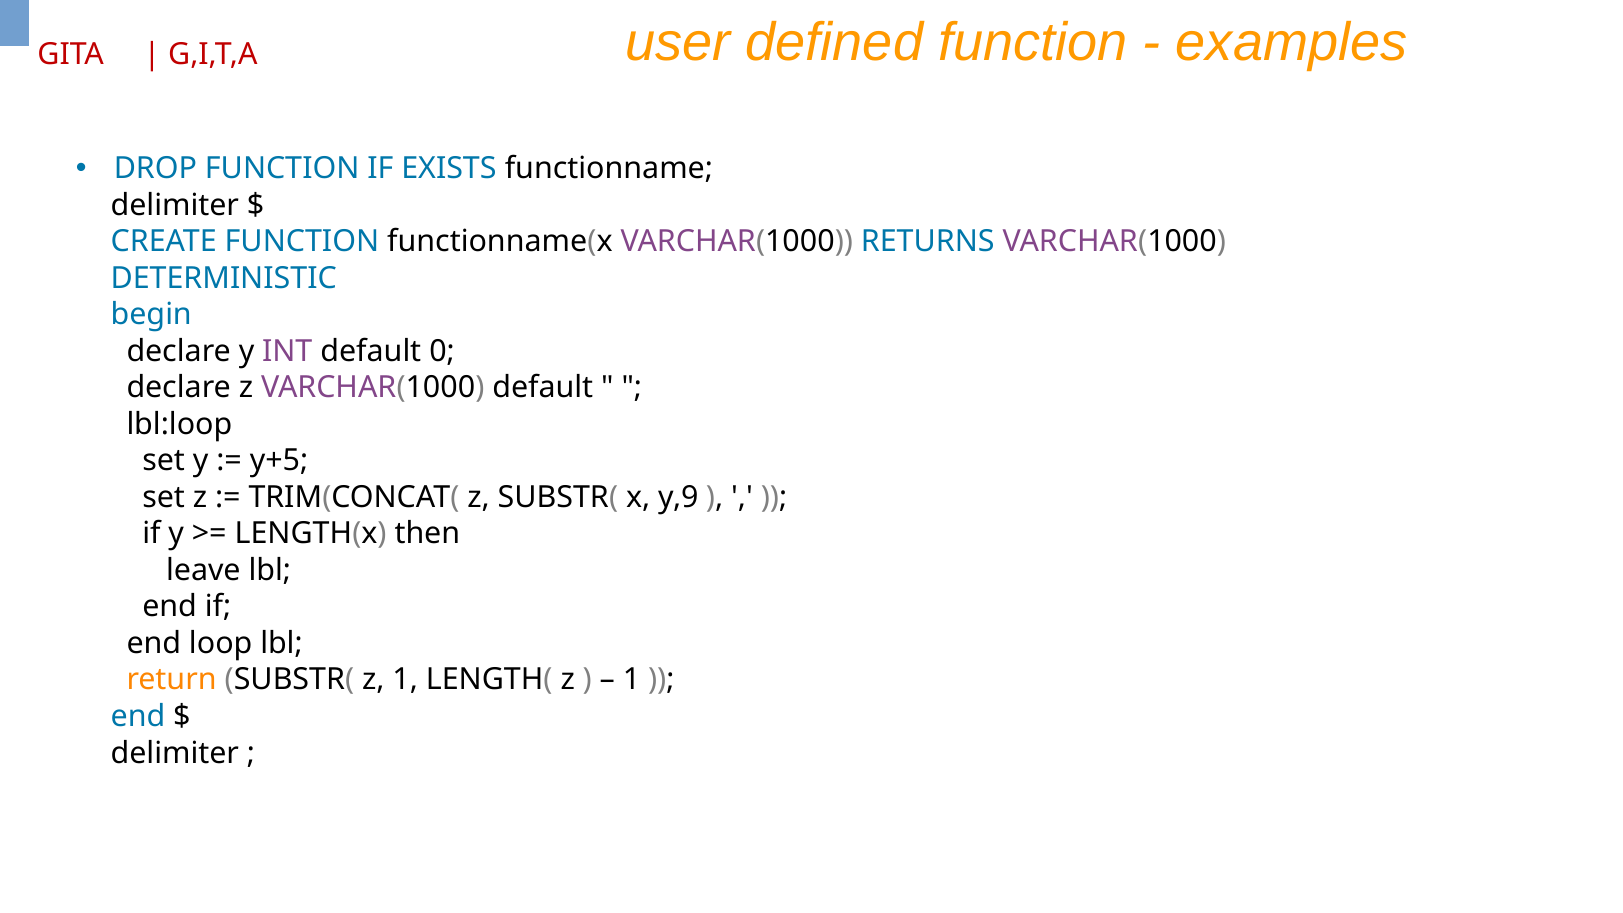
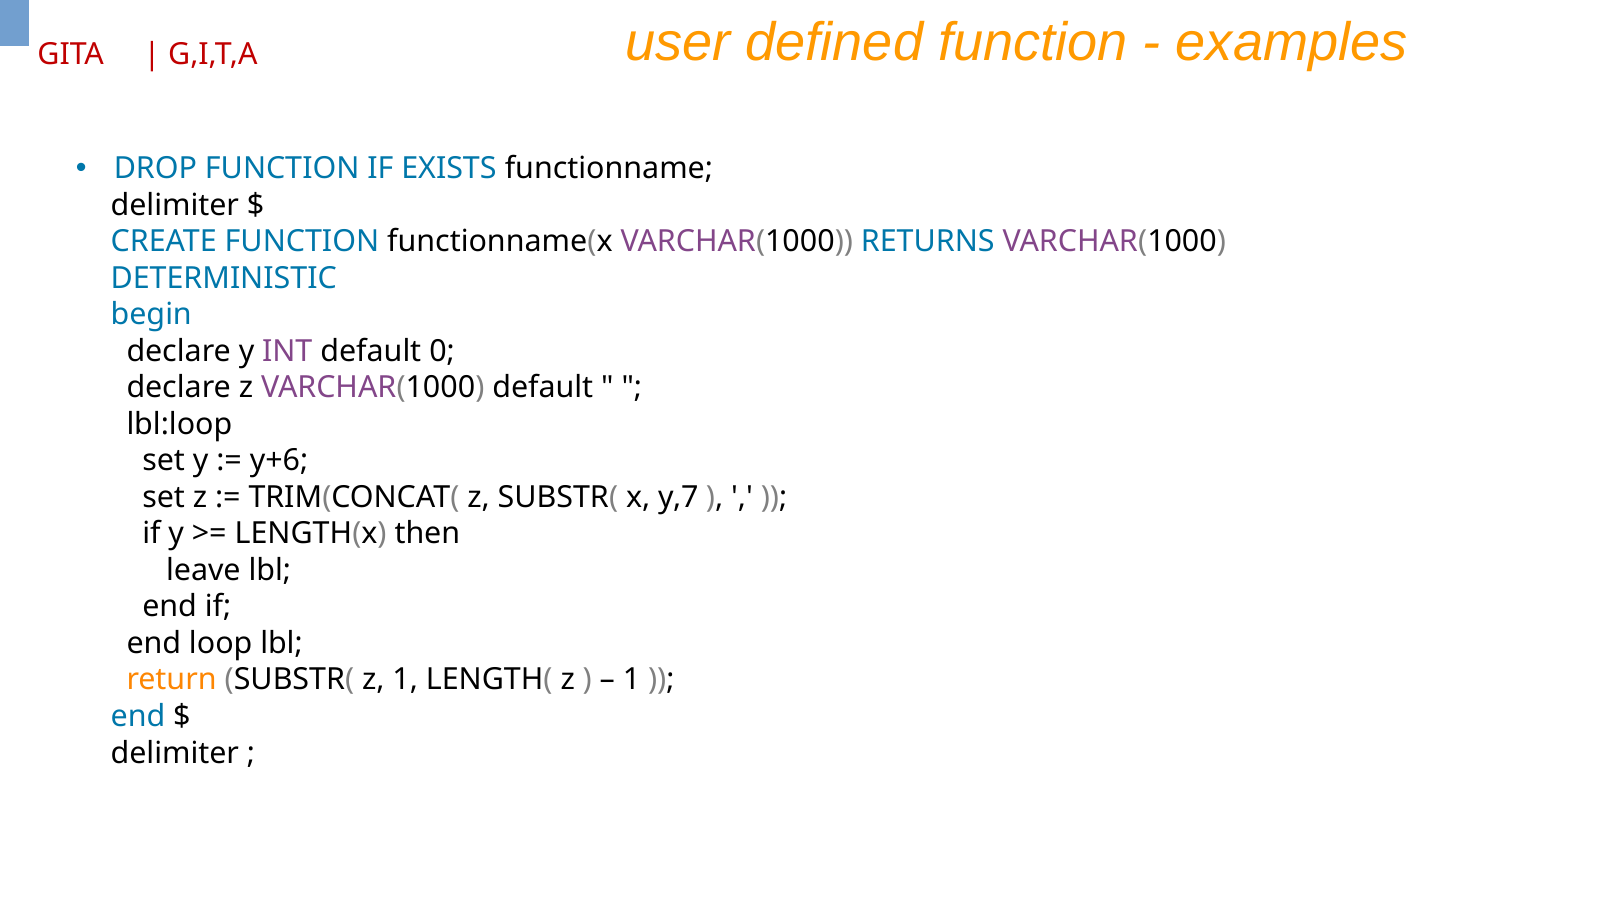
y+5: y+5 -> y+6
y,9: y,9 -> y,7
